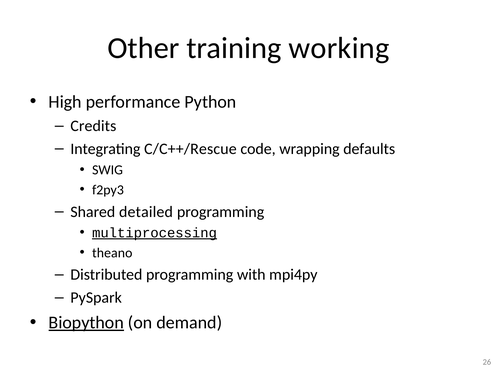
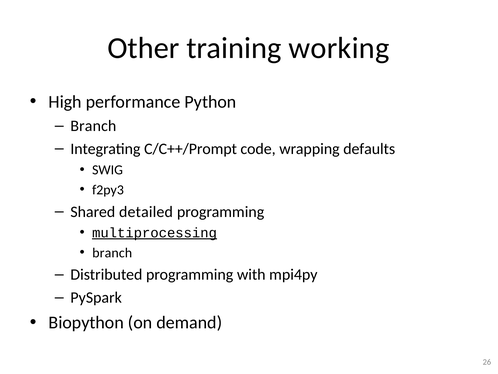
Credits at (93, 126): Credits -> Branch
C/C++/Rescue: C/C++/Rescue -> C/C++/Prompt
theano at (112, 252): theano -> branch
Biopython underline: present -> none
